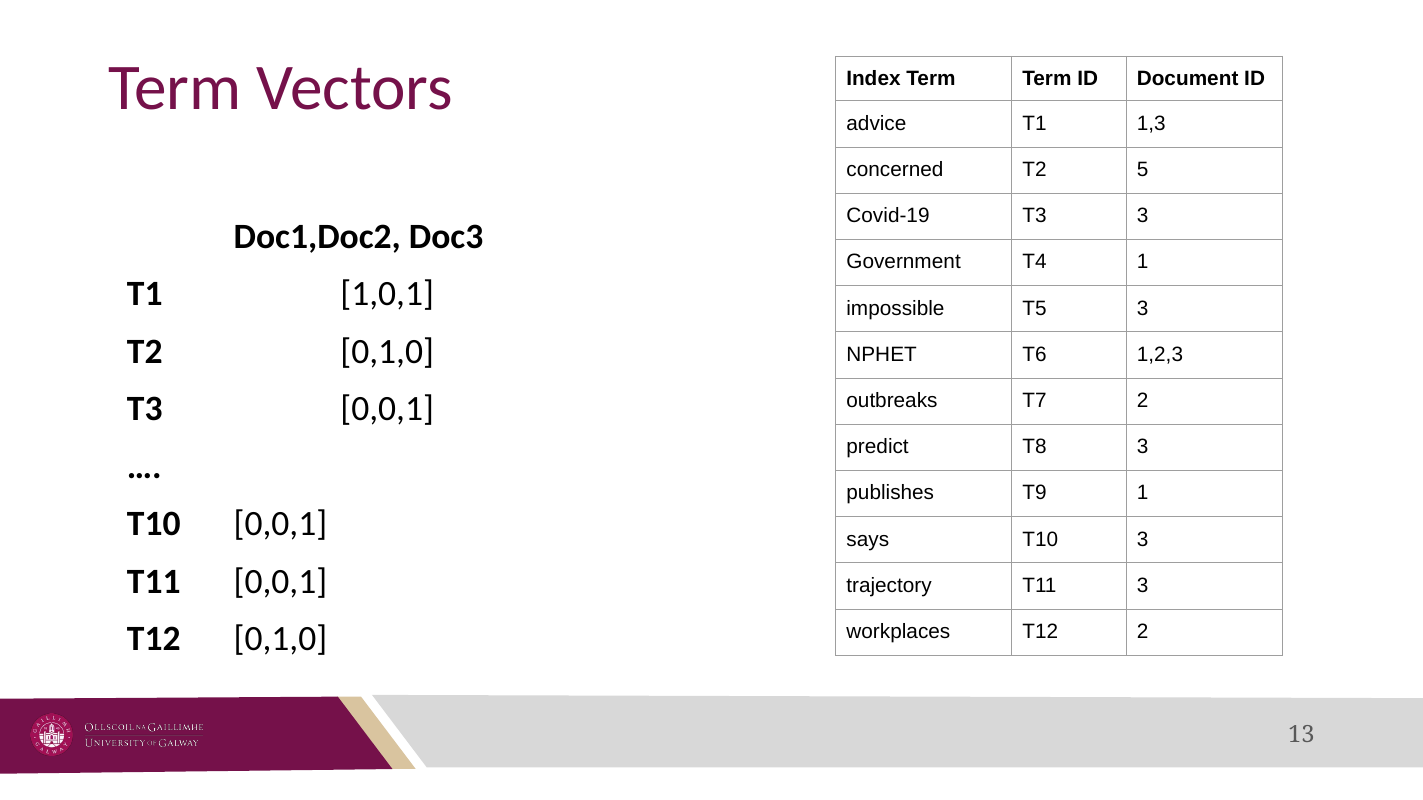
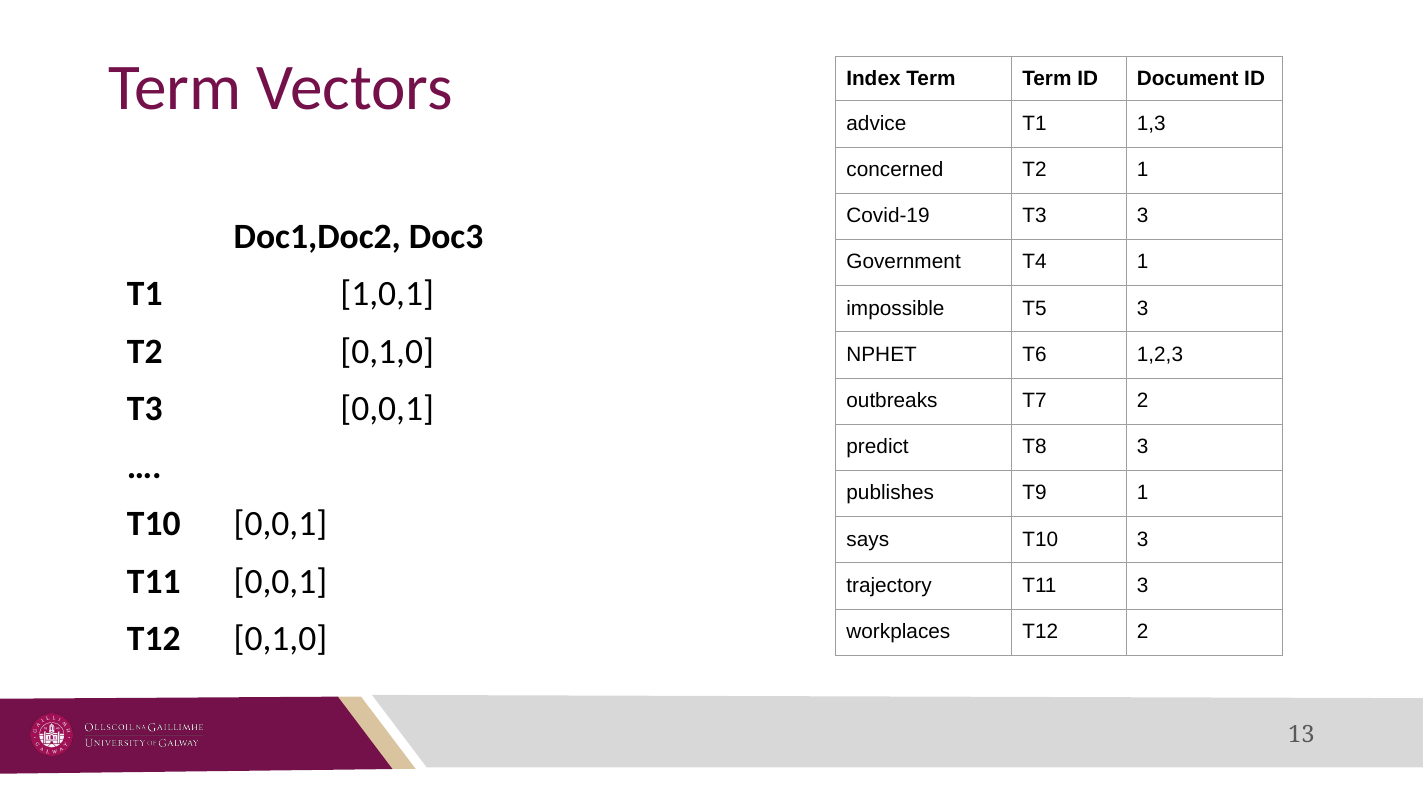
T2 5: 5 -> 1
